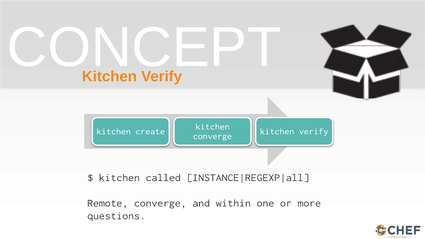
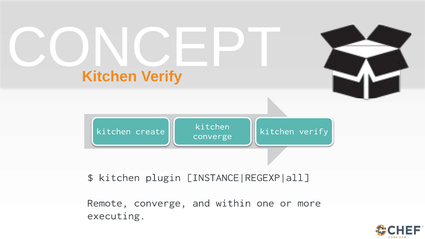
called: called -> plugin
questions: questions -> executing
